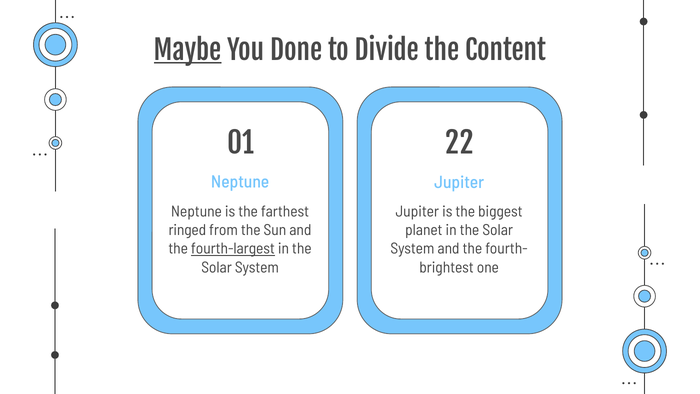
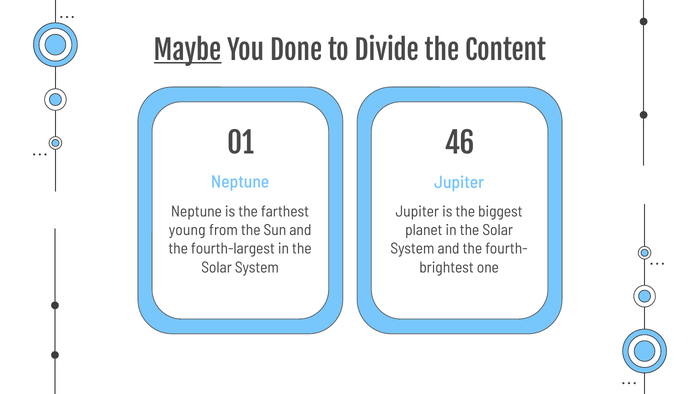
22: 22 -> 46
ringed: ringed -> young
fourth-largest underline: present -> none
